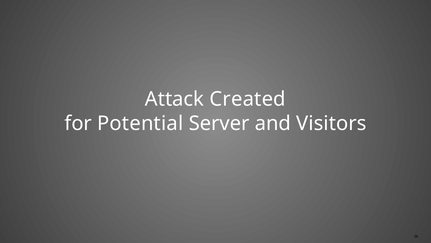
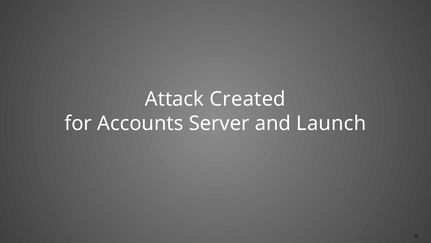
Potential: Potential -> Accounts
Visitors: Visitors -> Launch
